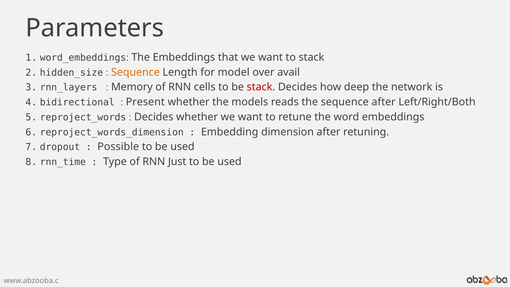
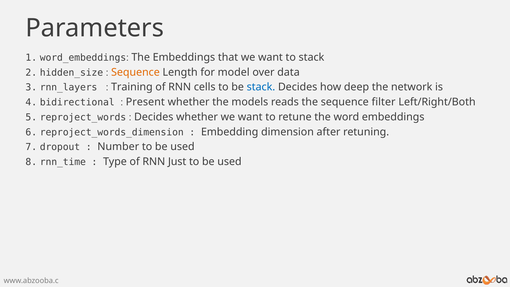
avail: avail -> data
Memory: Memory -> Training
stack at (261, 87) colour: red -> blue
sequence after: after -> filter
Possible: Possible -> Number
